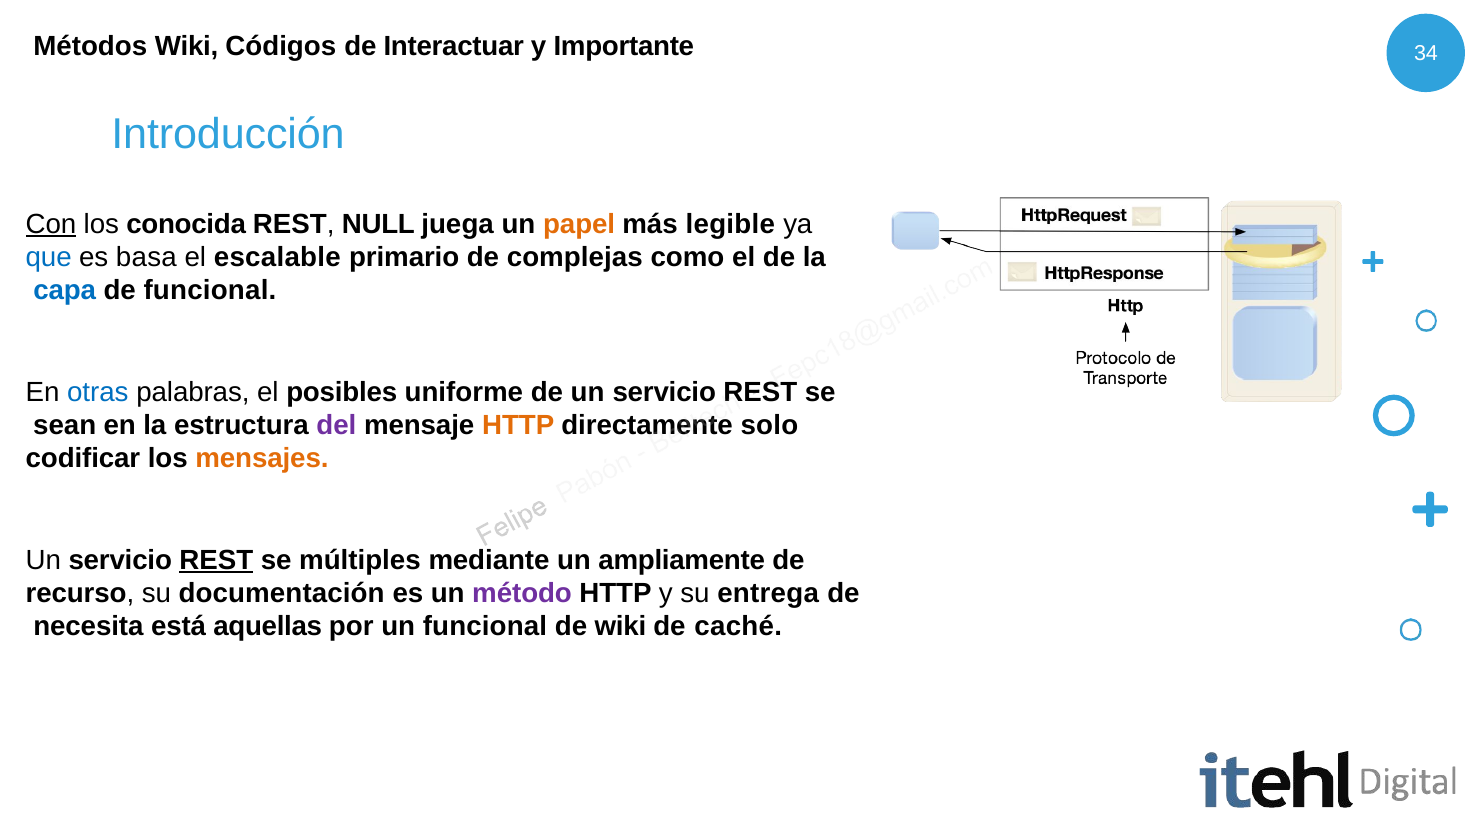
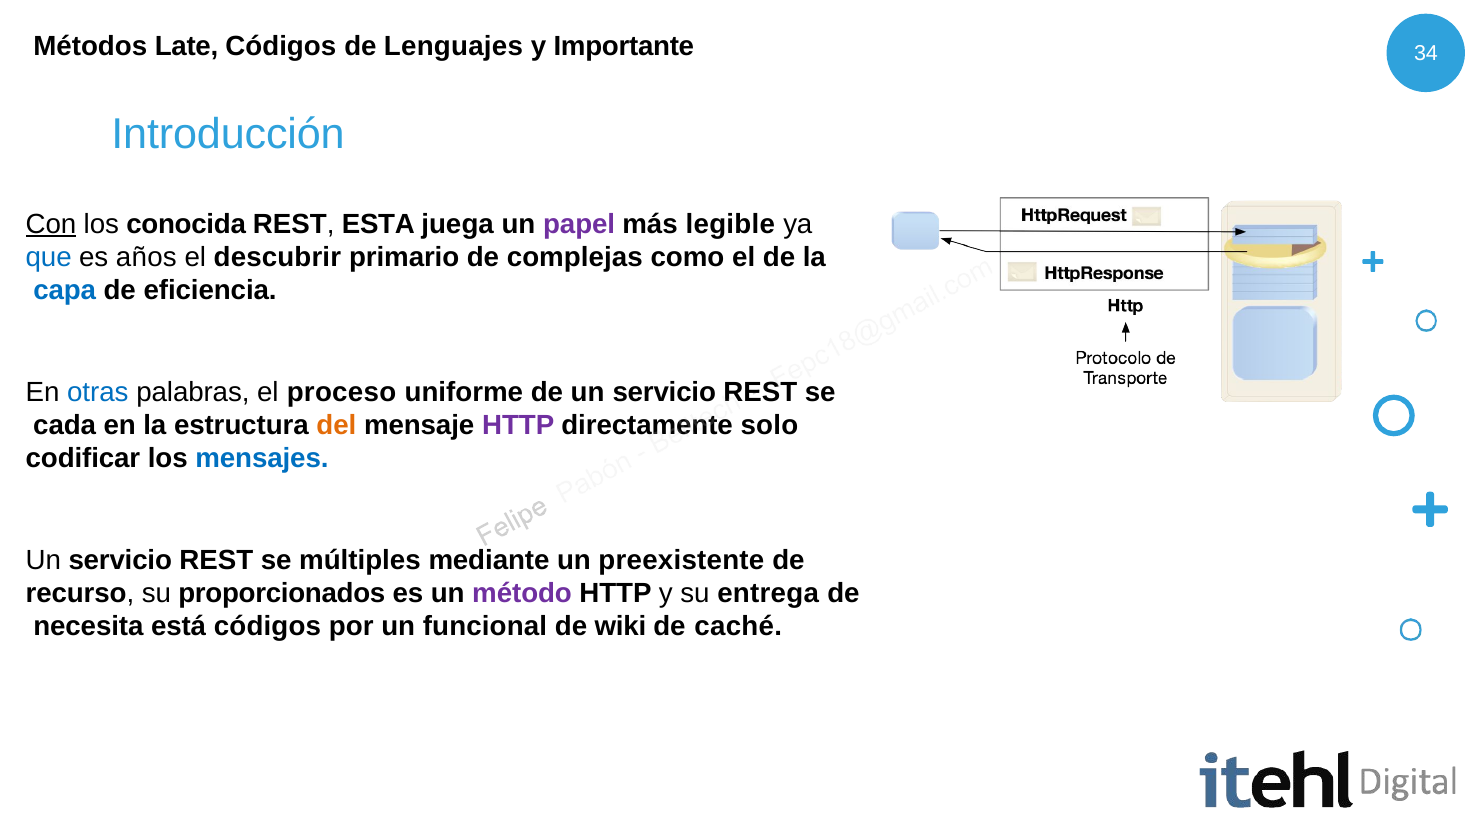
Métodos Wiki: Wiki -> Late
Interactuar: Interactuar -> Lenguajes
NULL: NULL -> ESTA
papel colour: orange -> purple
basa: basa -> años
escalable: escalable -> descubrir
de funcional: funcional -> eficiencia
posibles: posibles -> proceso
sean: sean -> cada
del colour: purple -> orange
HTTP at (518, 426) colour: orange -> purple
mensajes colour: orange -> blue
REST at (216, 560) underline: present -> none
ampliamente: ampliamente -> preexistente
documentación: documentación -> proporcionados
está aquellas: aquellas -> códigos
